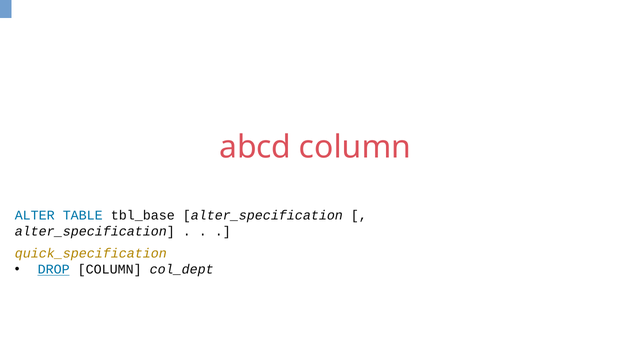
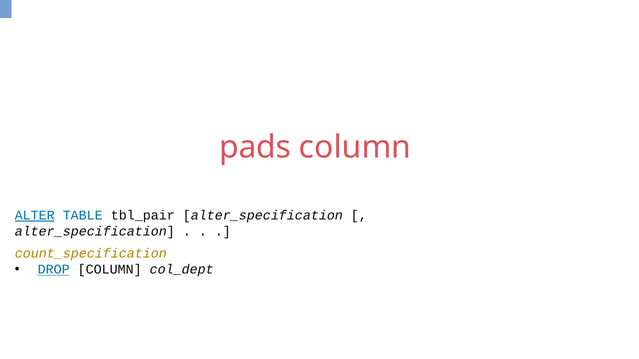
abcd: abcd -> pads
ALTER underline: none -> present
tbl_base: tbl_base -> tbl_pair
quick_specification: quick_specification -> count_specification
